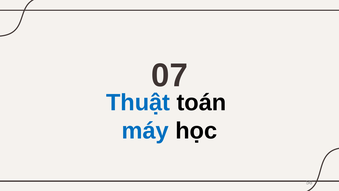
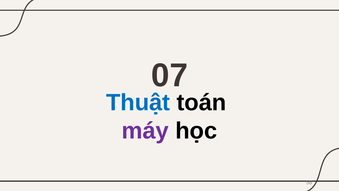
máy colour: blue -> purple
